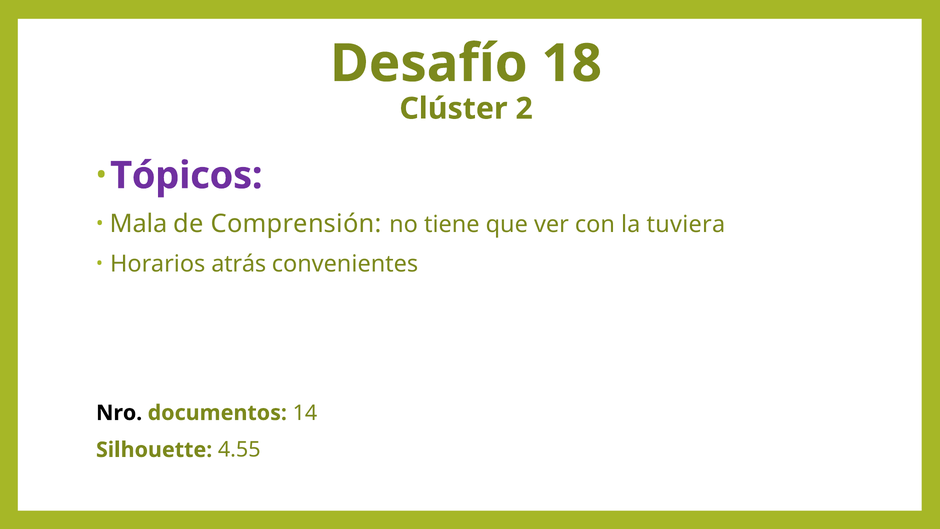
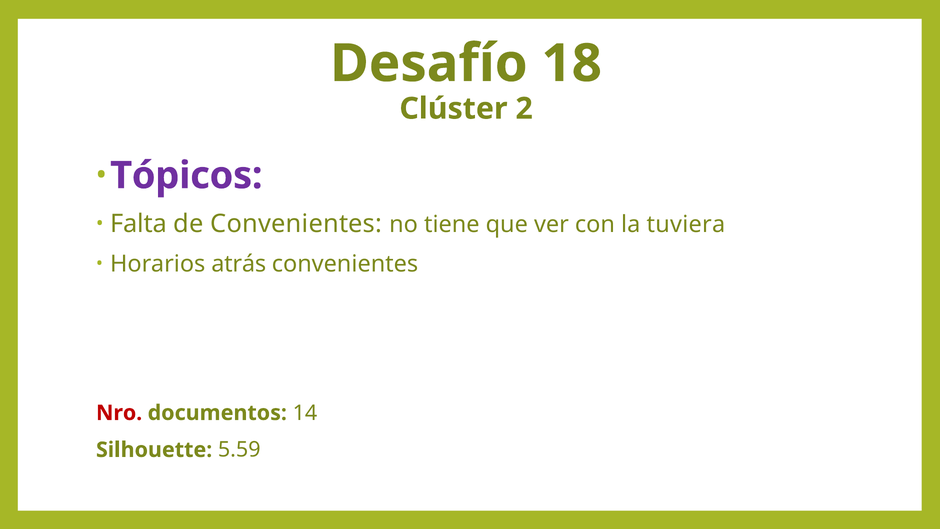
Mala: Mala -> Falta
de Comprensión: Comprensión -> Convenientes
Nro colour: black -> red
4.55: 4.55 -> 5.59
